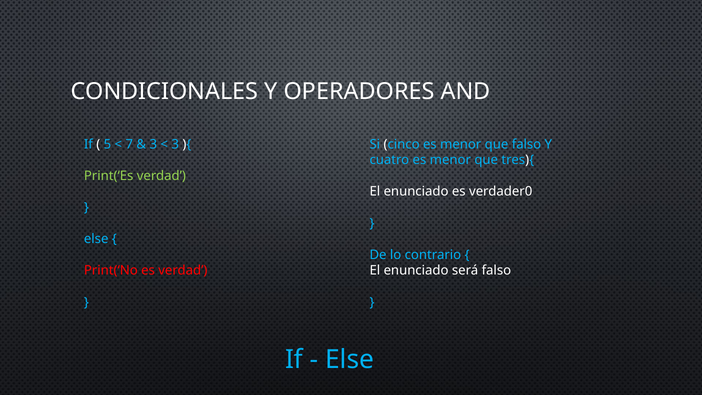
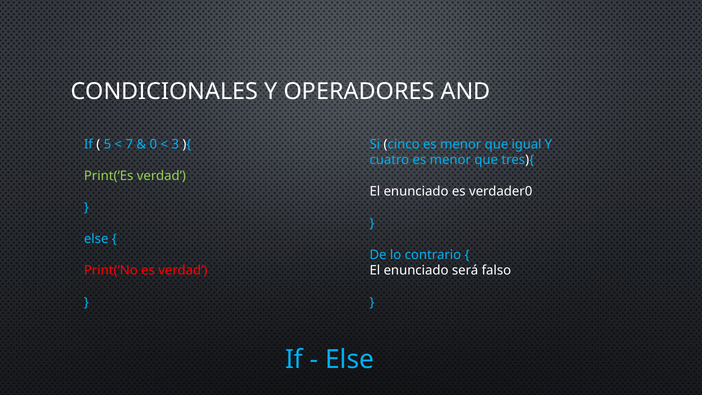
3 at (153, 144): 3 -> 0
que falso: falso -> igual
